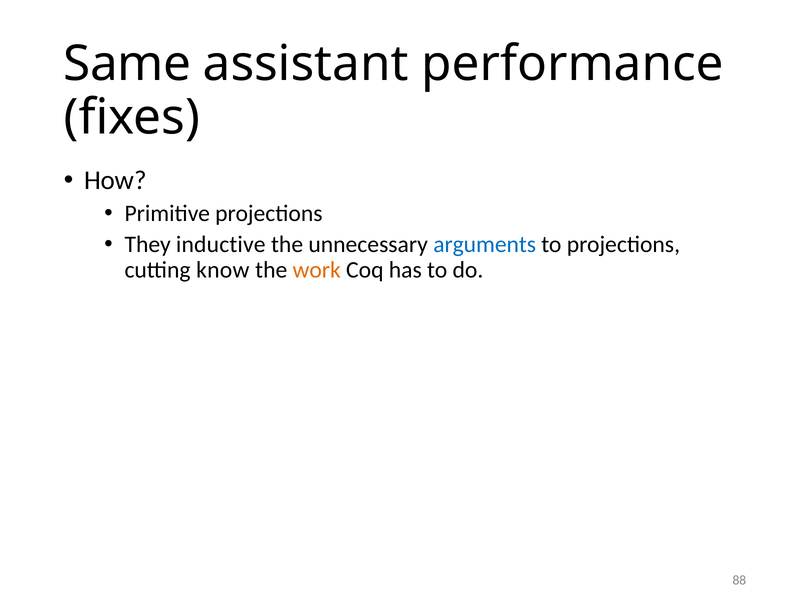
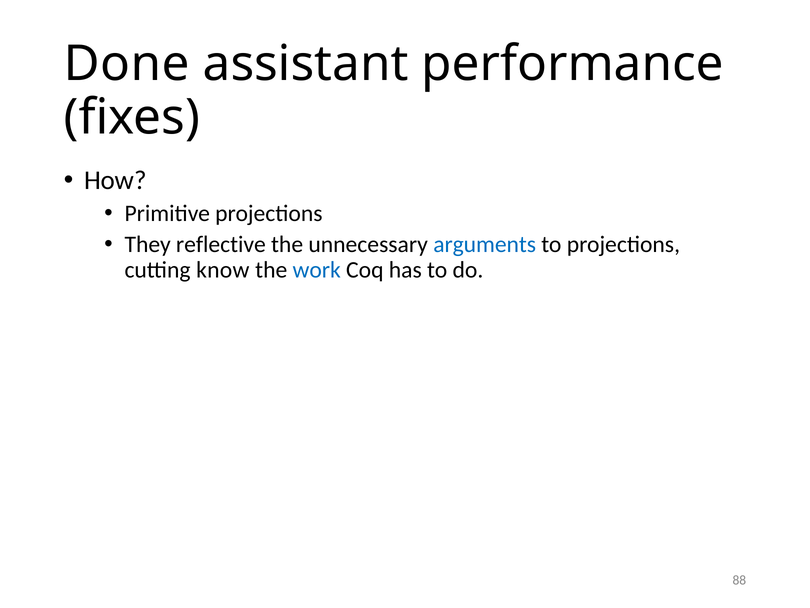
Same: Same -> Done
inductive: inductive -> reflective
work colour: orange -> blue
